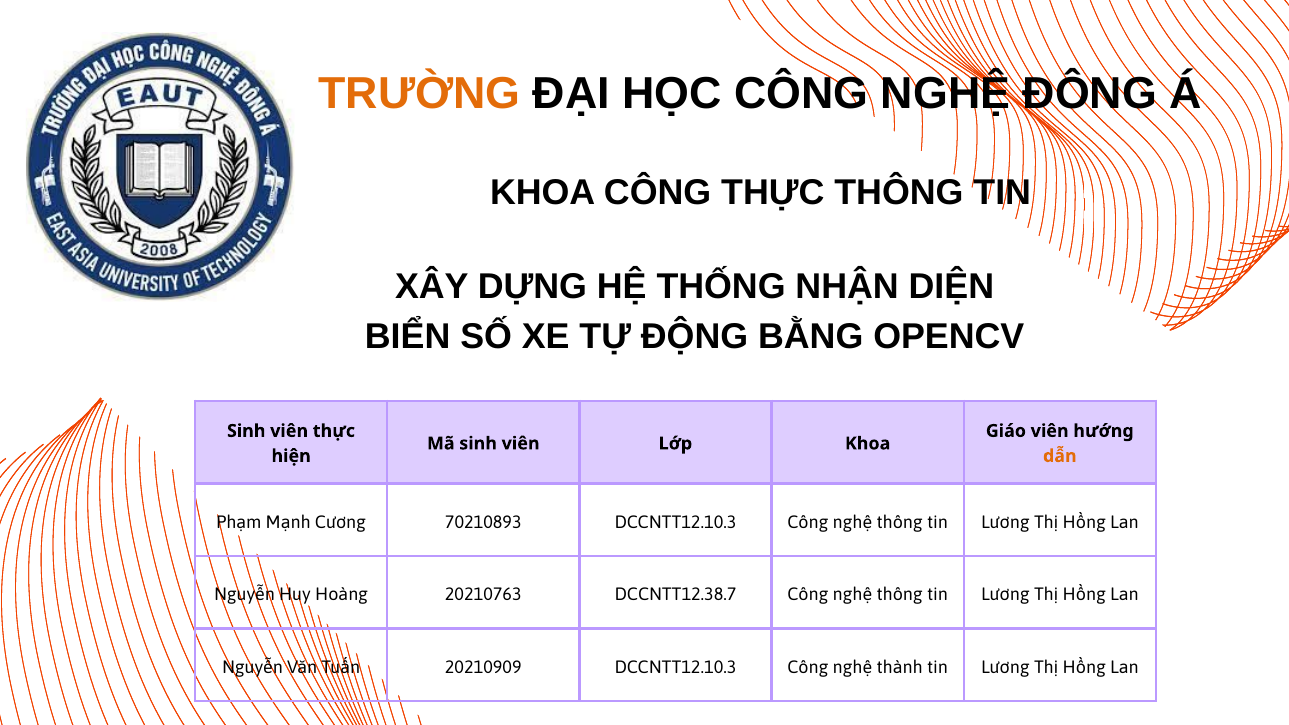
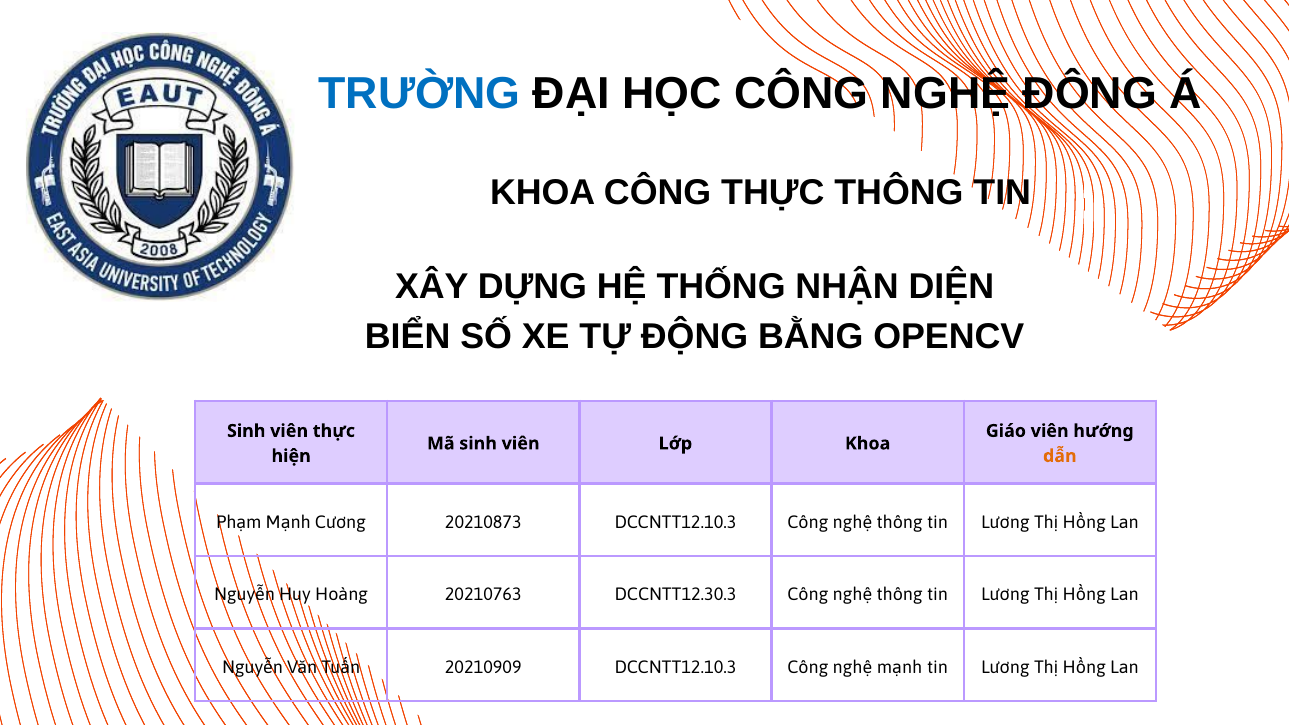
TRƯỜNG colour: orange -> blue
70210893: 70210893 -> 20210873
DCCNTT12.38.7: DCCNTT12.38.7 -> DCCNTT12.30.3
nghệ thành: thành -> mạnh
